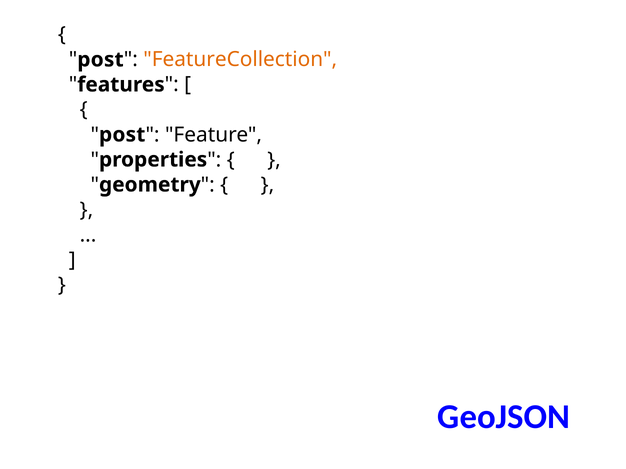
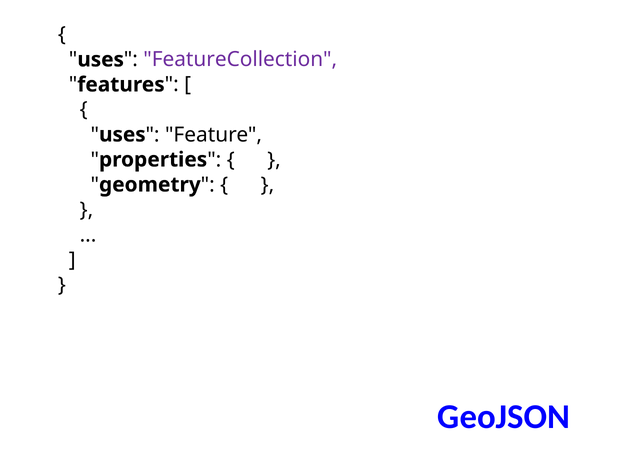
post at (100, 60): post -> uses
FeatureCollection colour: orange -> purple
post at (122, 135): post -> uses
